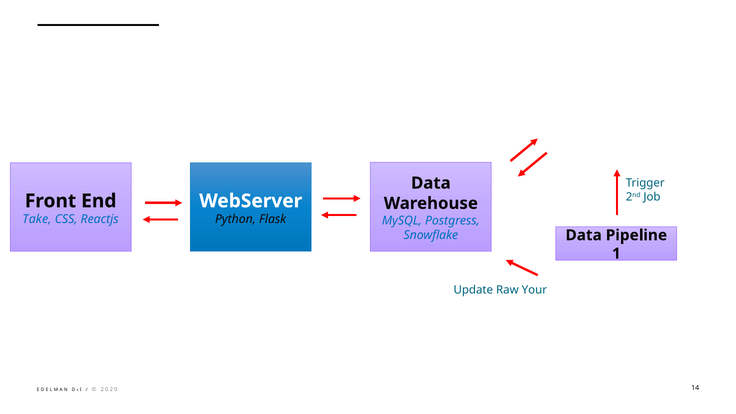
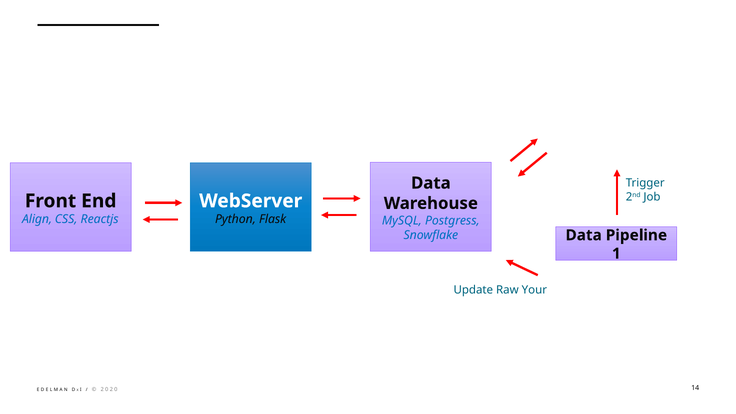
Take: Take -> Align
